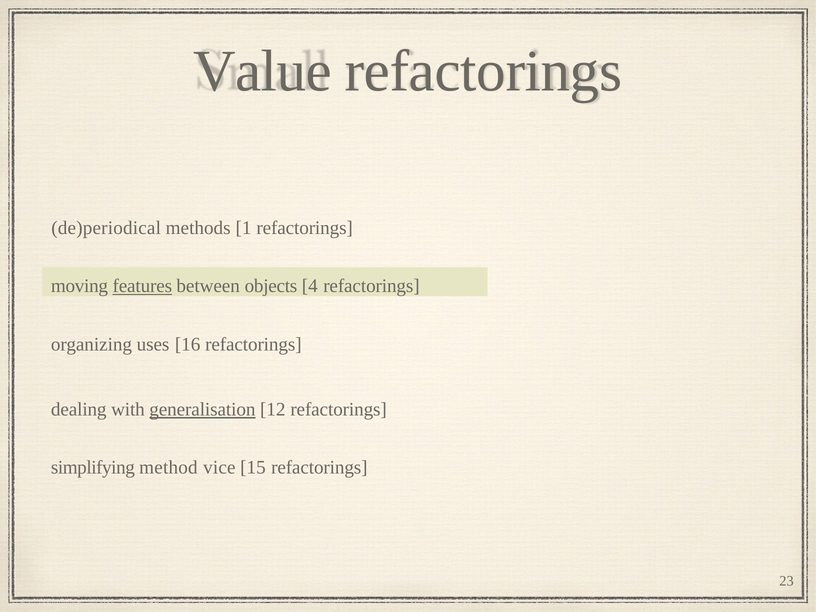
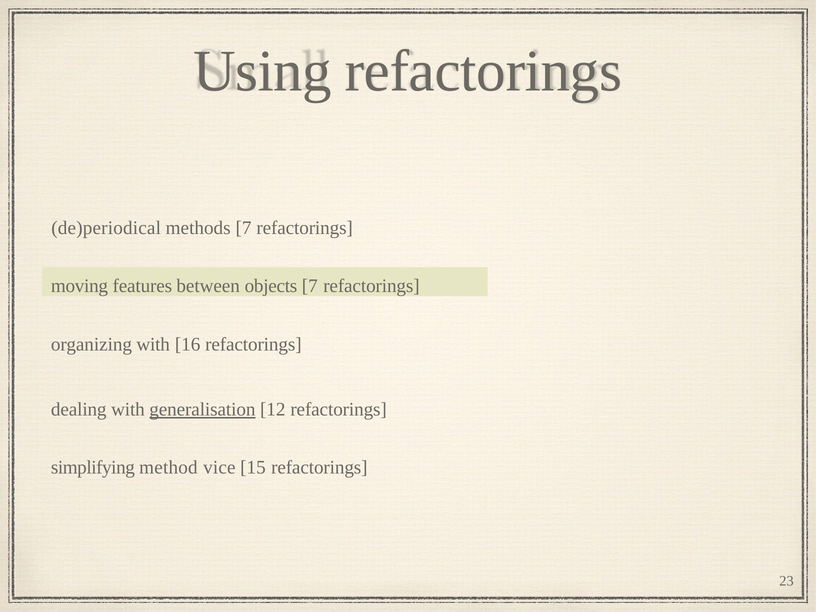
Value: Value -> Using
methods 1: 1 -> 7
features underline: present -> none
objects 4: 4 -> 7
organizing uses: uses -> with
